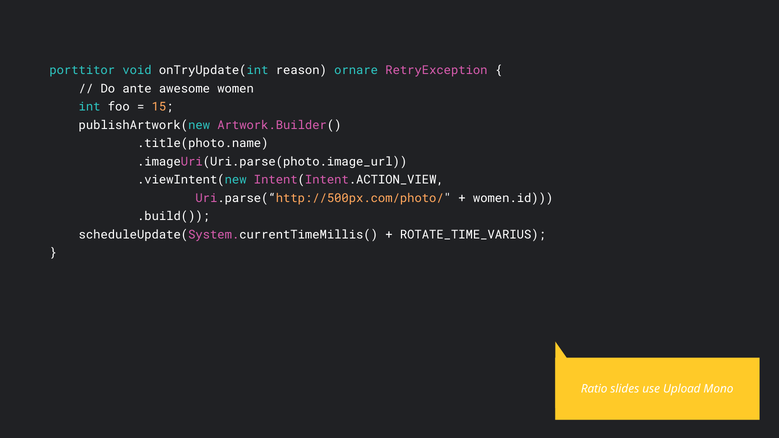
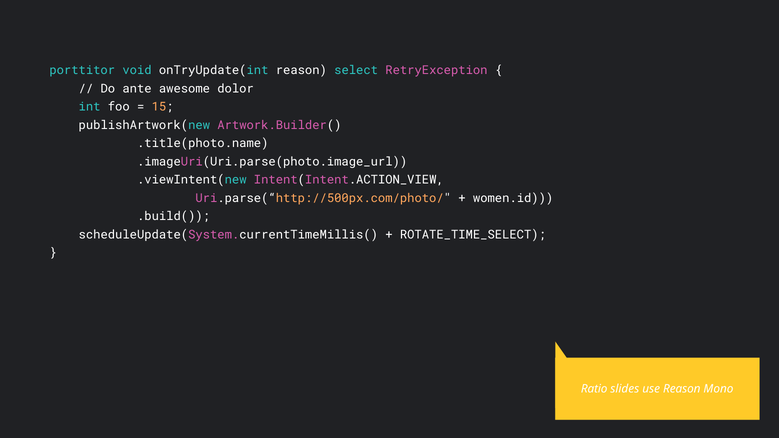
ornare: ornare -> select
women: women -> dolor
ROTATE_TIME_VARIUS: ROTATE_TIME_VARIUS -> ROTATE_TIME_SELECT
use Upload: Upload -> Reason
